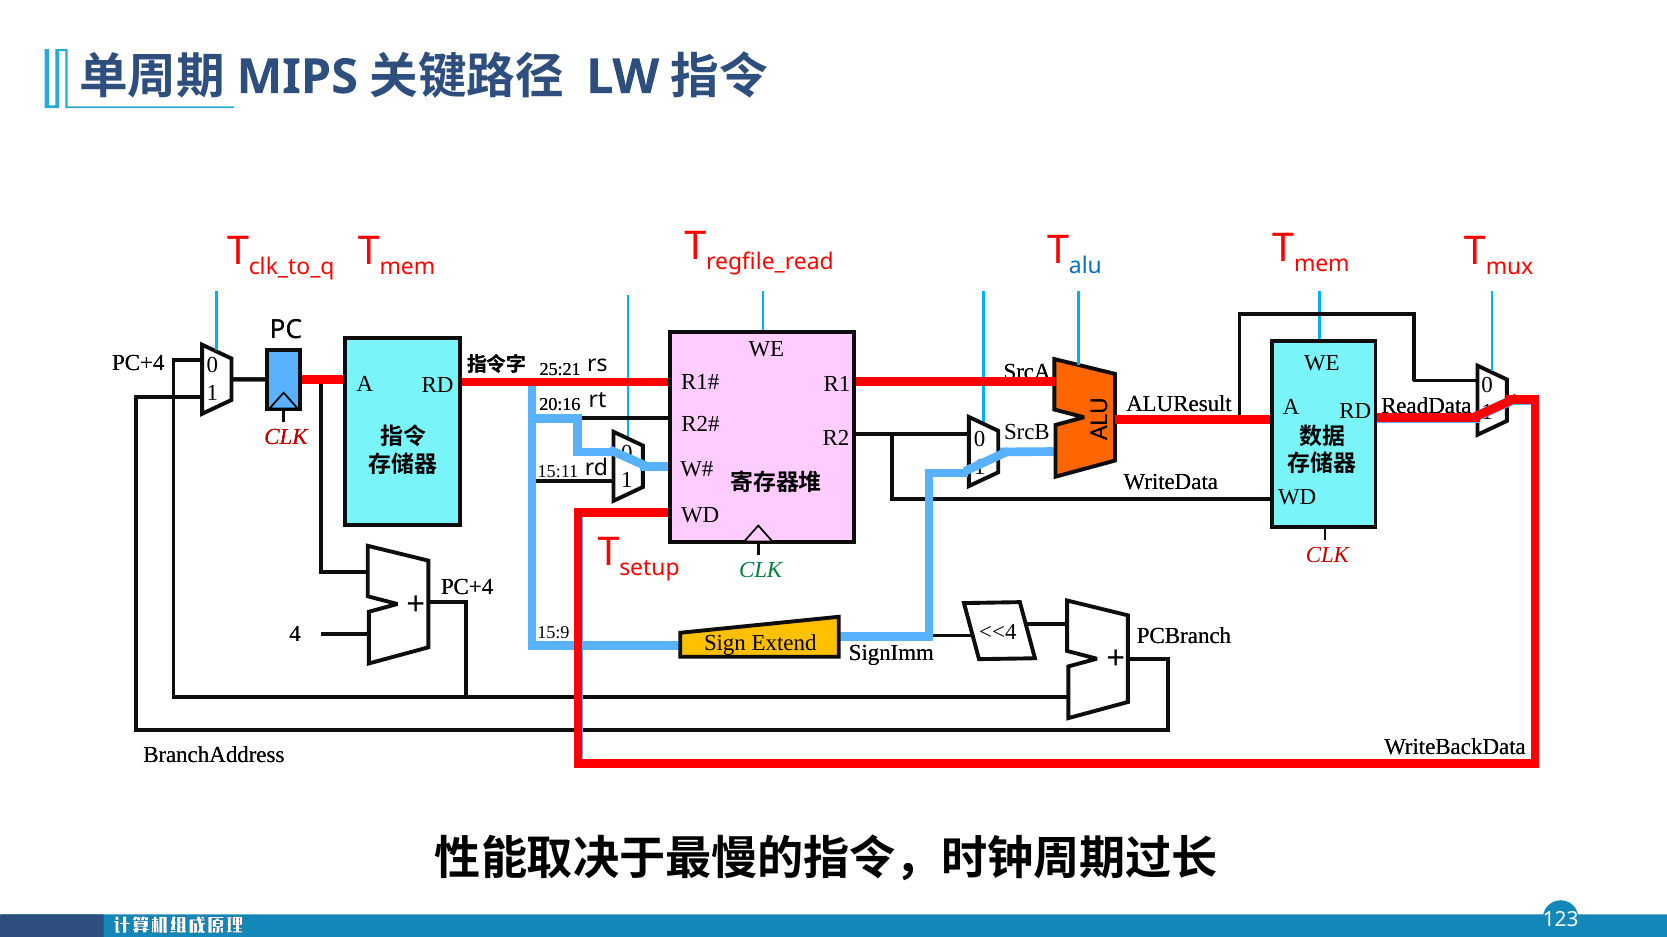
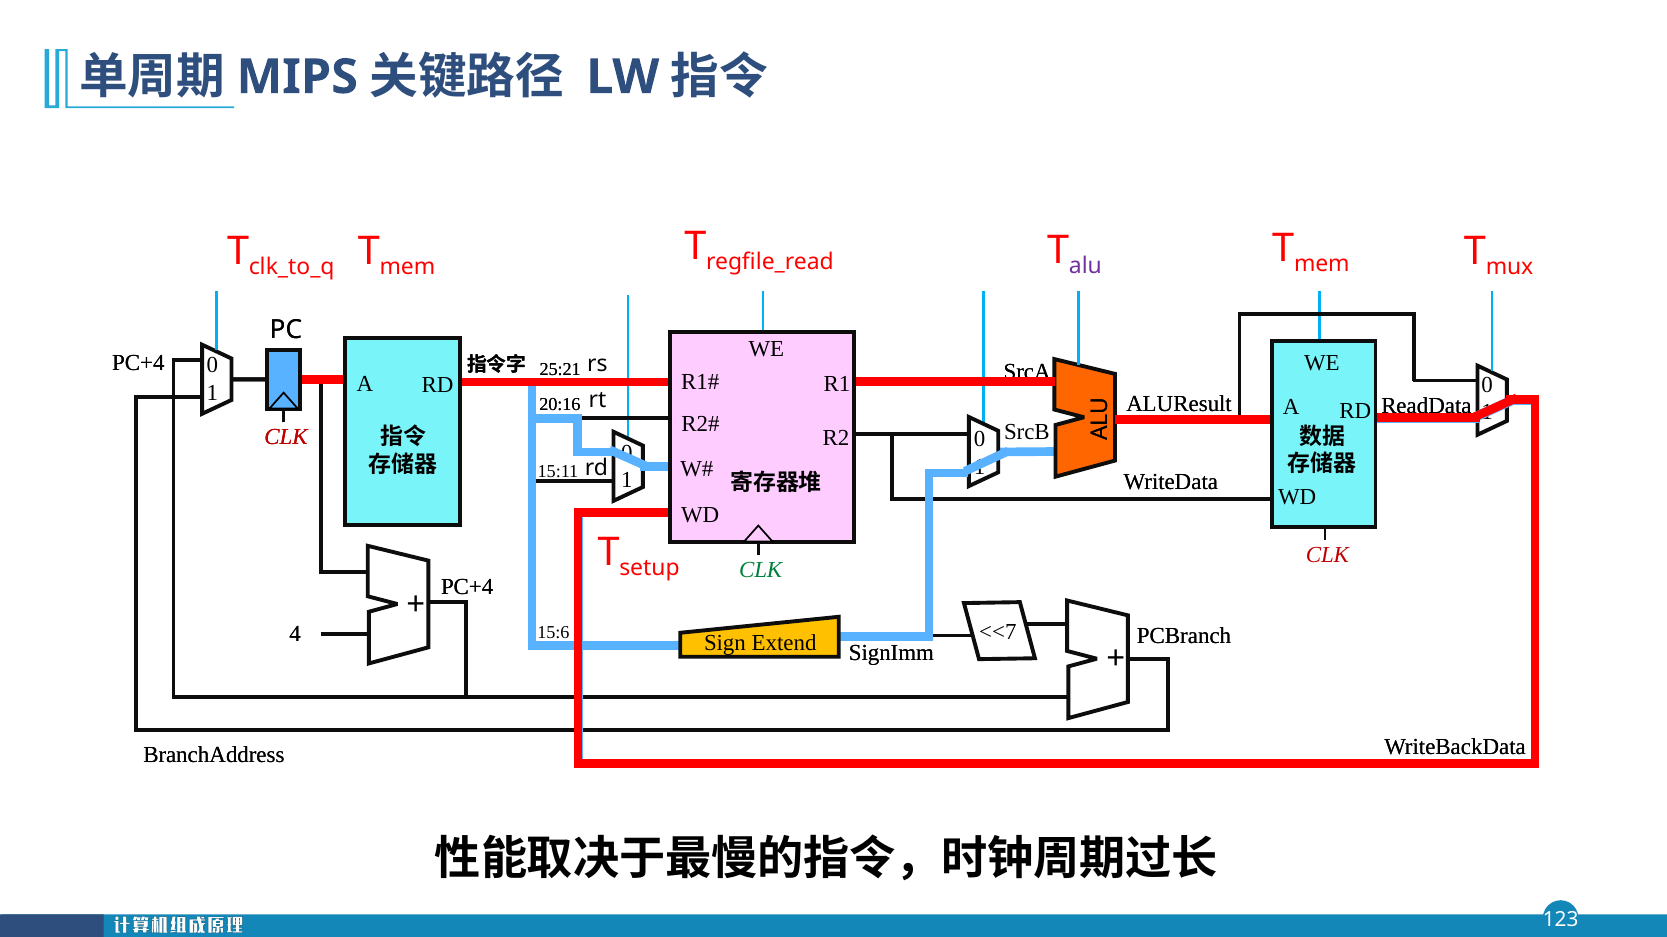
alu colour: blue -> purple
<<4: <<4 -> <<7
15:9: 15:9 -> 15:6
